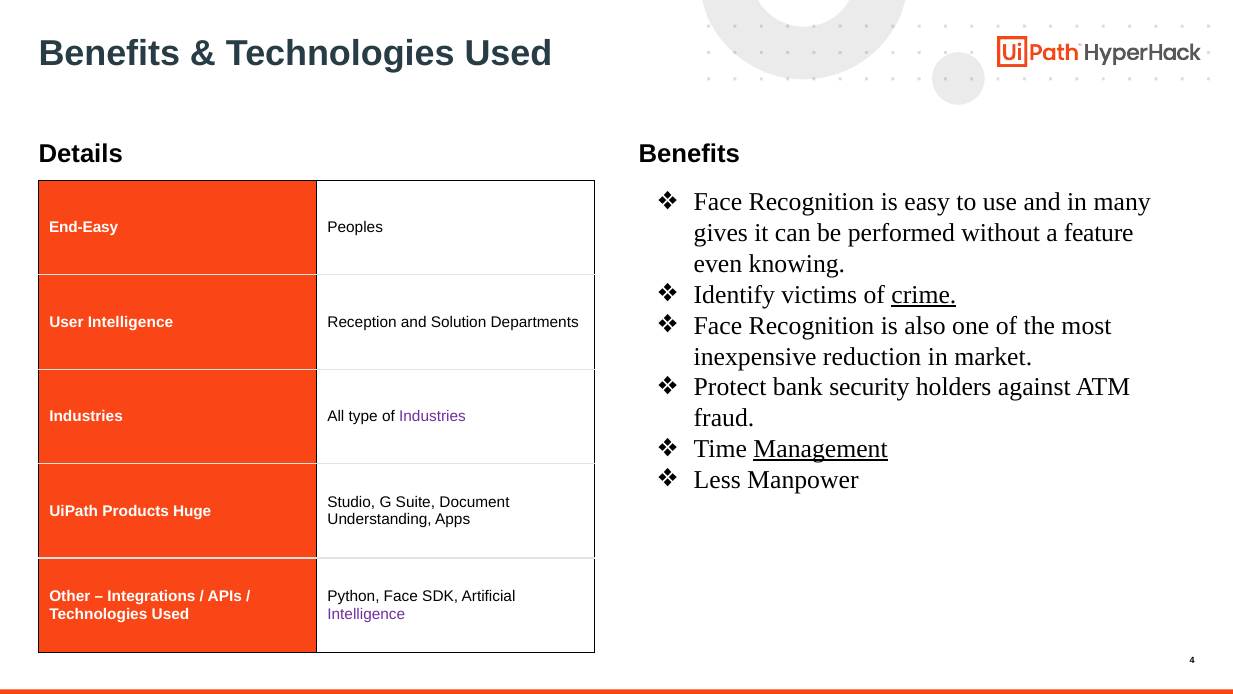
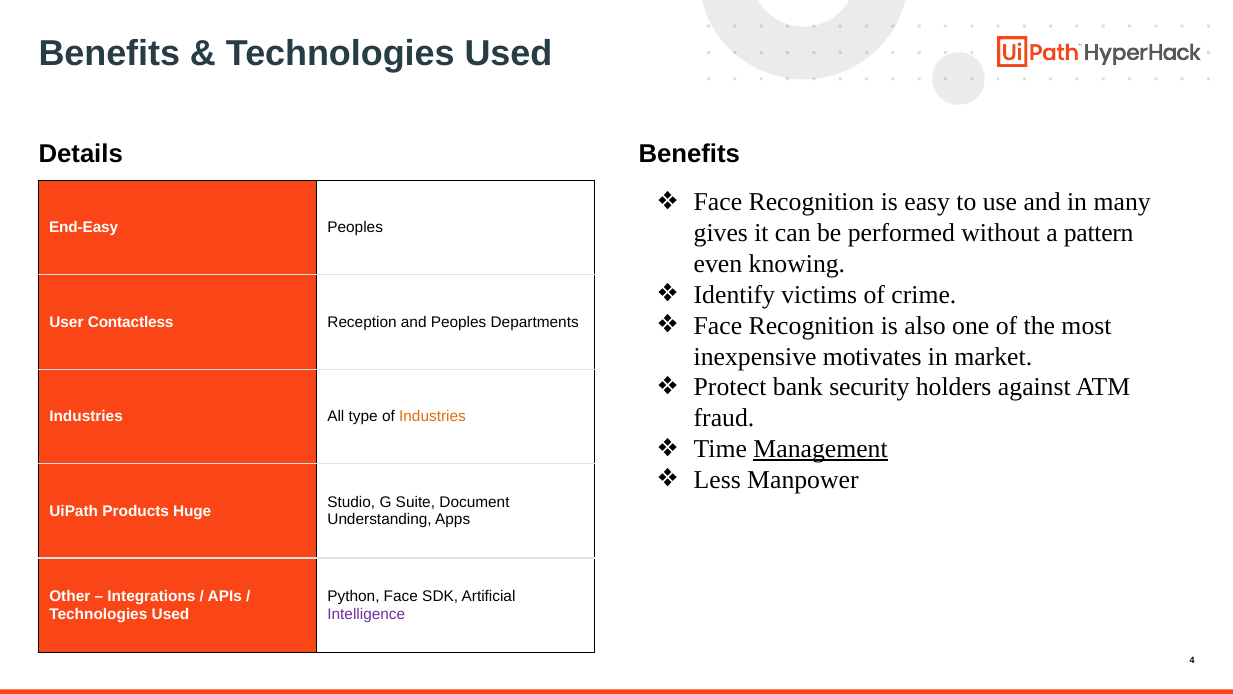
feature: feature -> pattern
crime underline: present -> none
User Intelligence: Intelligence -> Contactless
and Solution: Solution -> Peoples
reduction: reduction -> motivates
Industries at (432, 416) colour: purple -> orange
